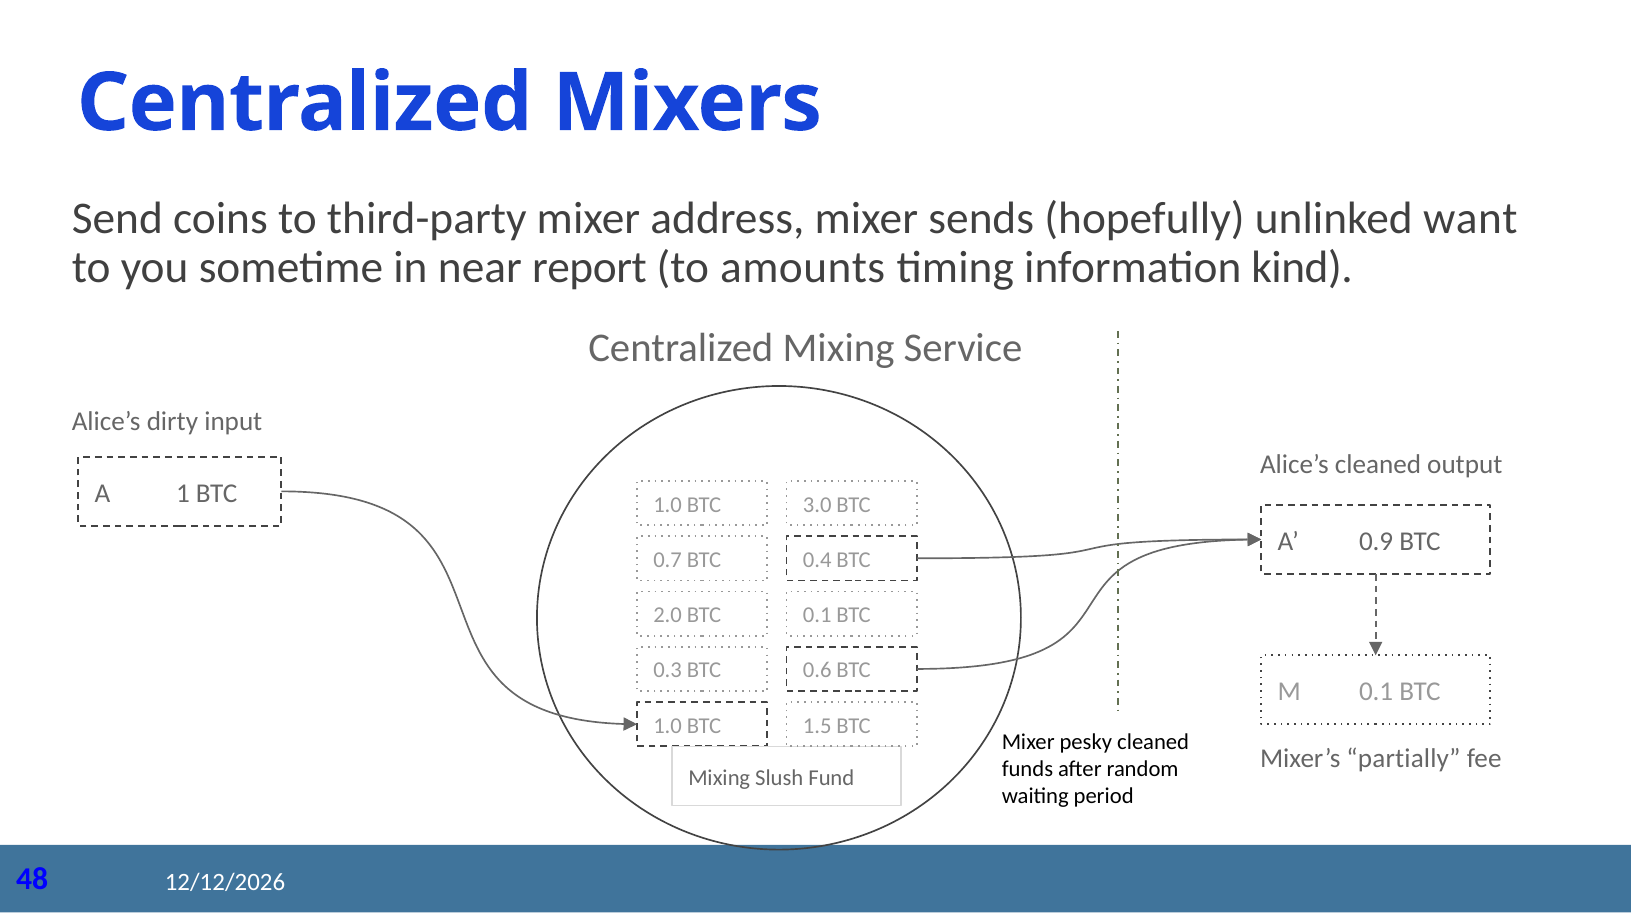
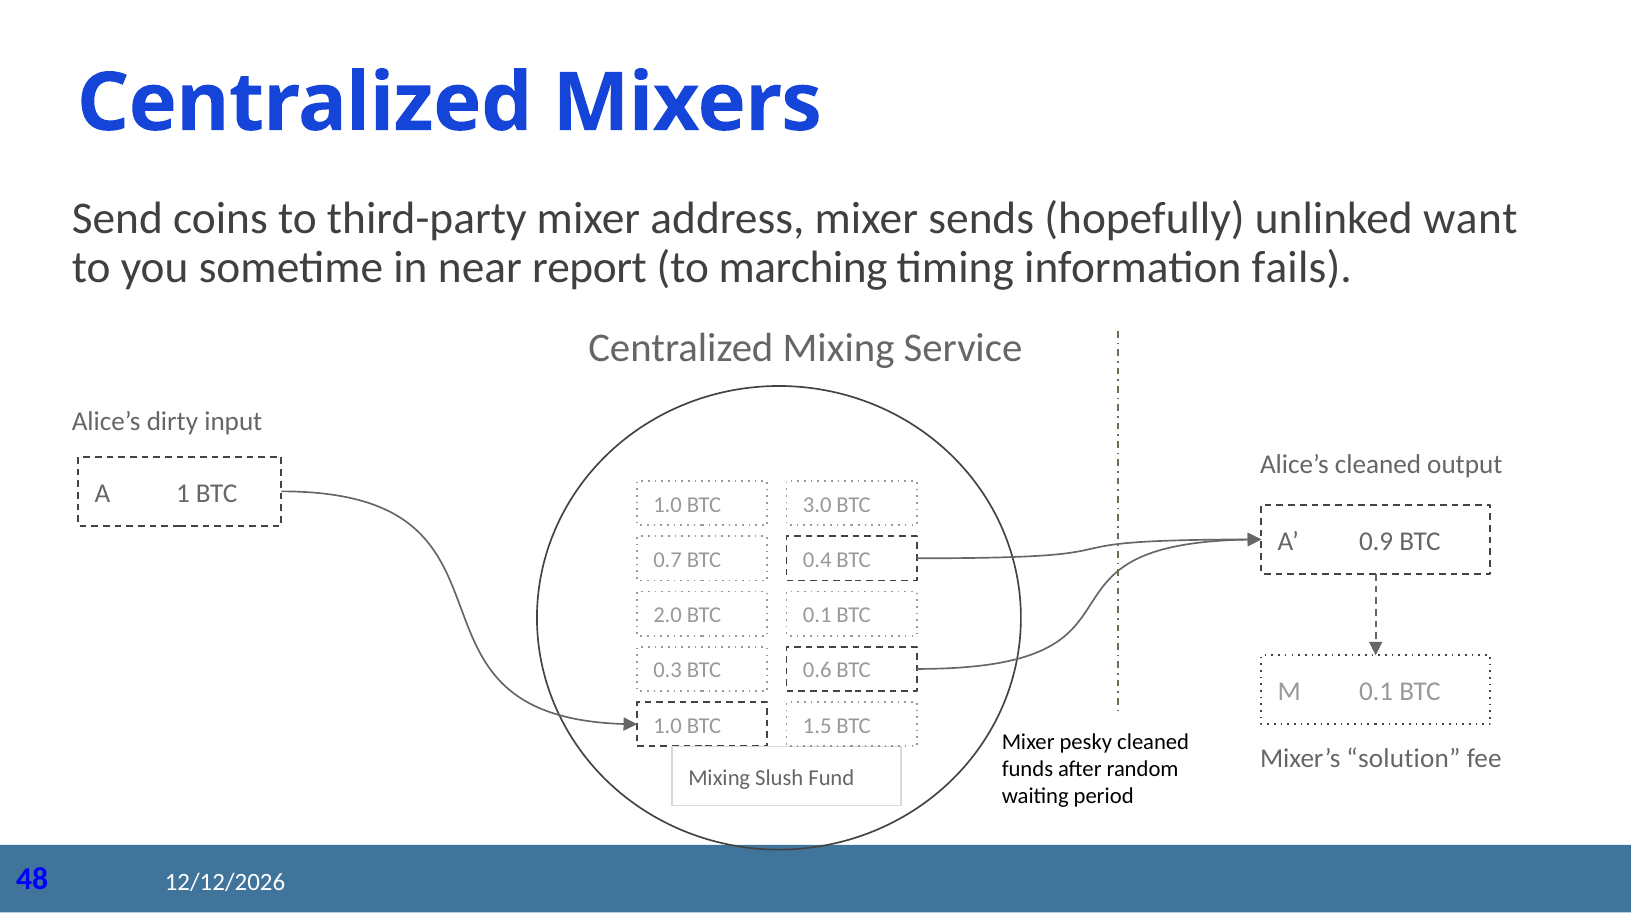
amounts: amounts -> marching
kind: kind -> fails
partially: partially -> solution
